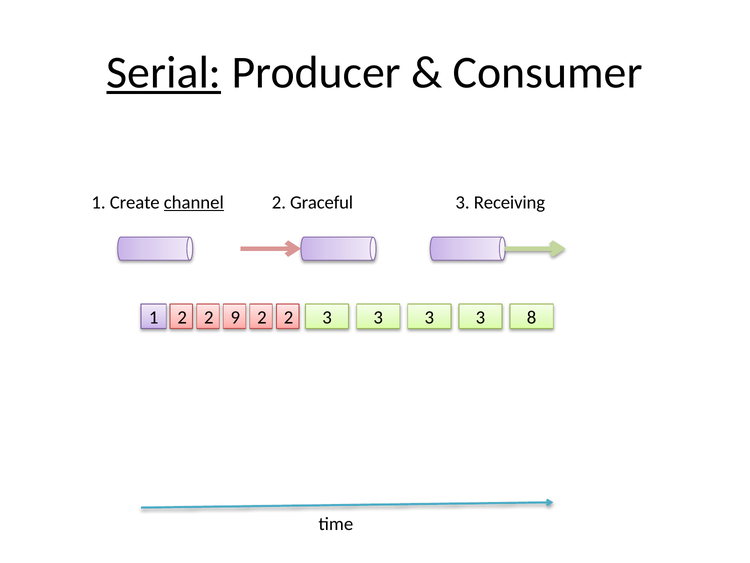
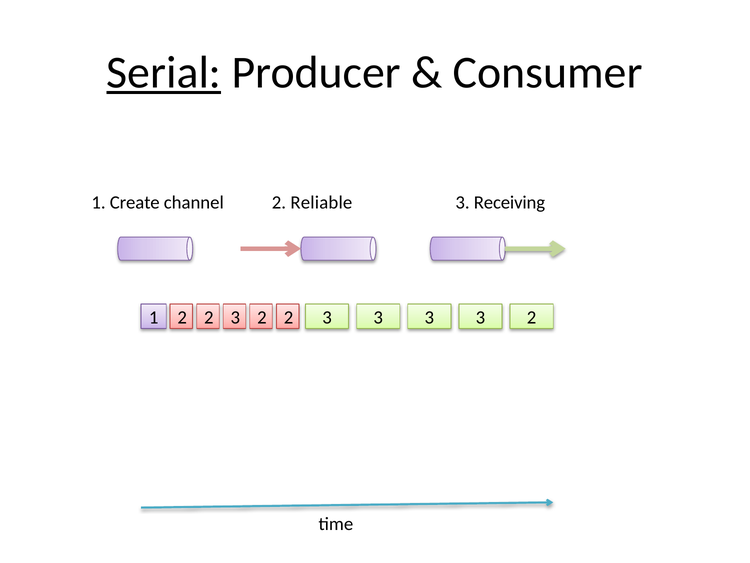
channel underline: present -> none
Graceful: Graceful -> Reliable
9 at (235, 317): 9 -> 3
1 2 8: 8 -> 2
